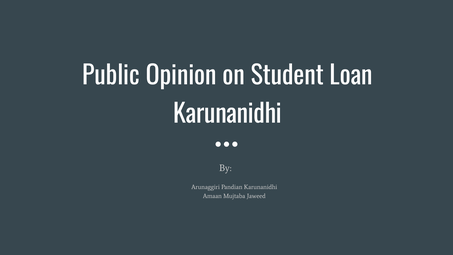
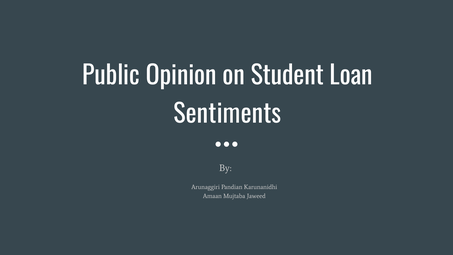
Karunanidhi at (228, 114): Karunanidhi -> Sentiments
